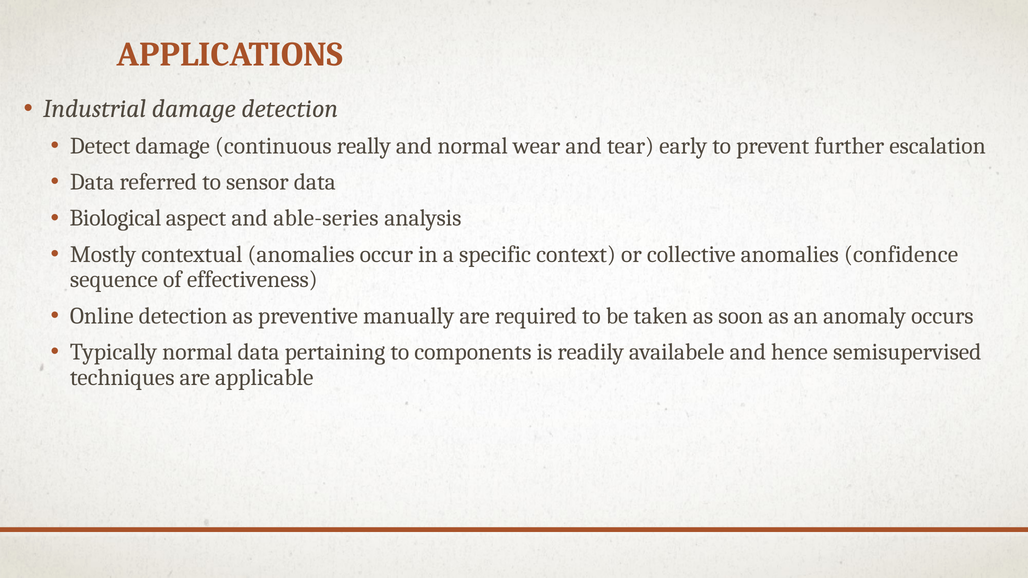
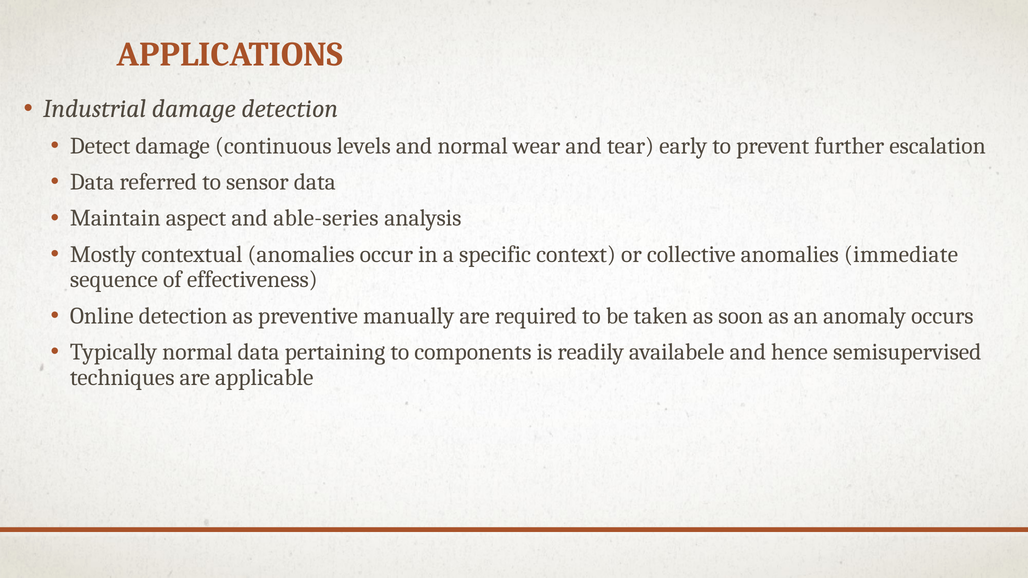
really: really -> levels
Biological: Biological -> Maintain
confidence: confidence -> immediate
